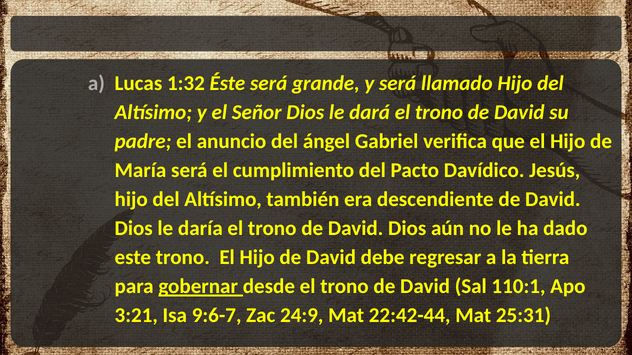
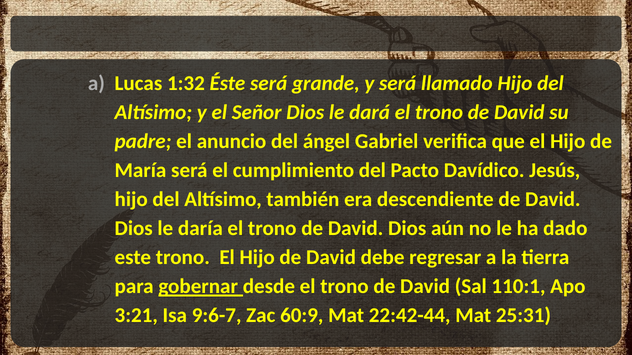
24:9: 24:9 -> 60:9
